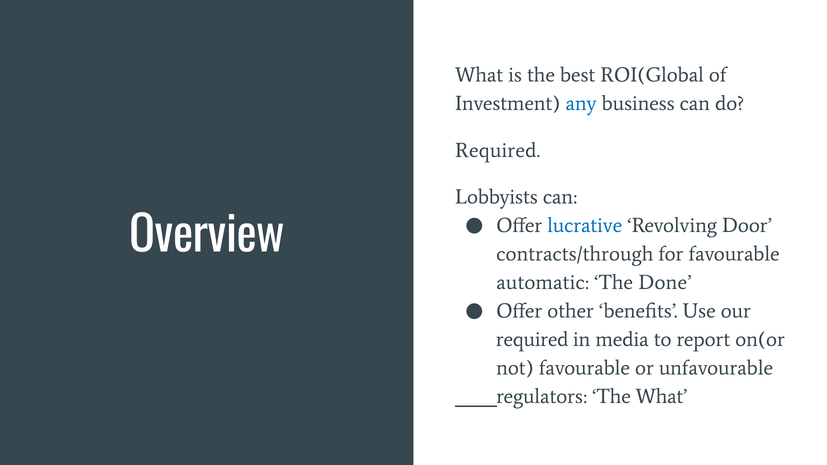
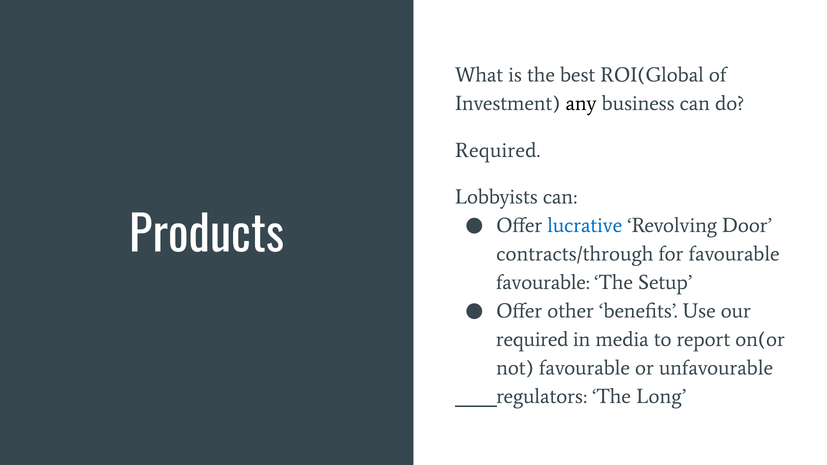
any colour: blue -> black
Overview: Overview -> Products
automatic at (543, 283): automatic -> favourable
Done: Done -> Setup
The What: What -> Long
